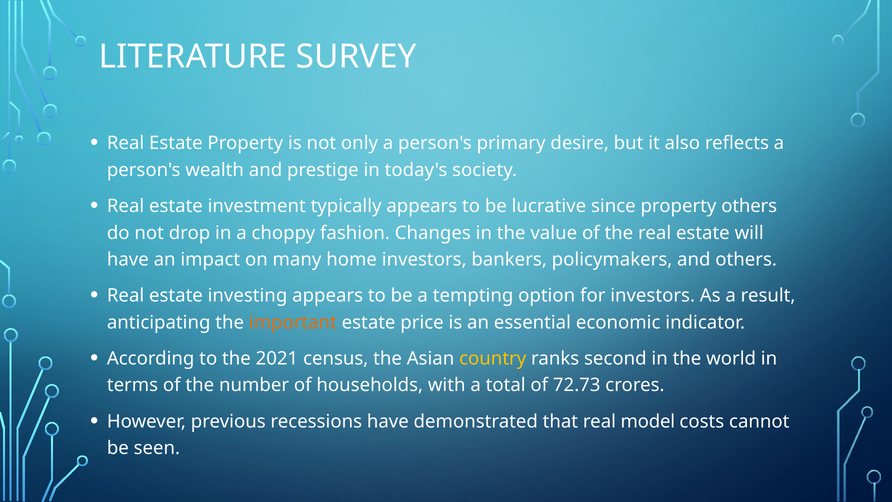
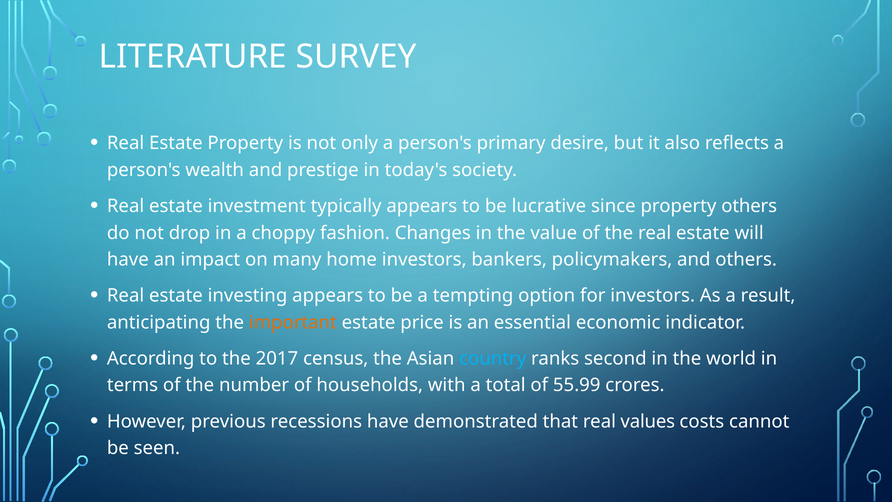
2021: 2021 -> 2017
country colour: yellow -> light blue
72.73: 72.73 -> 55.99
model: model -> values
